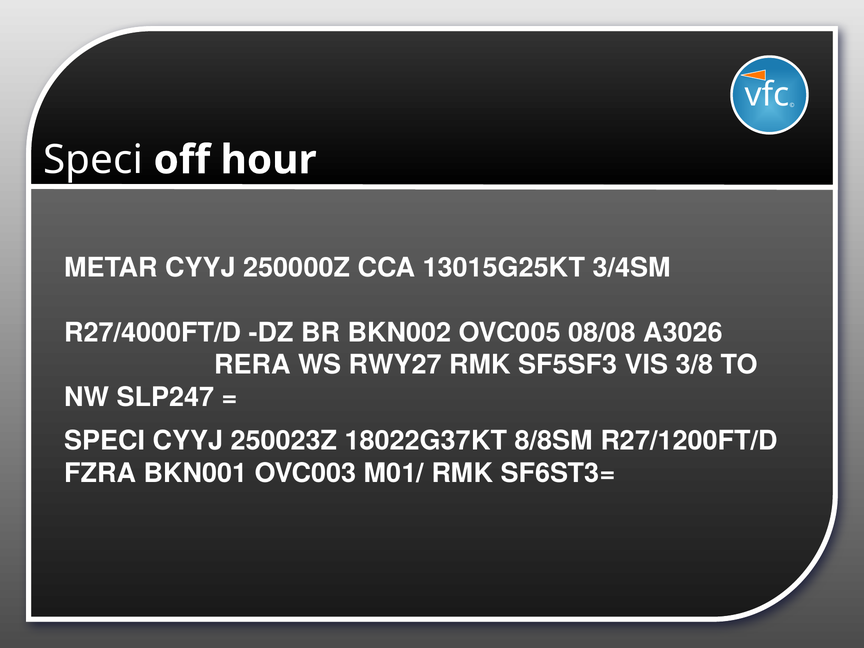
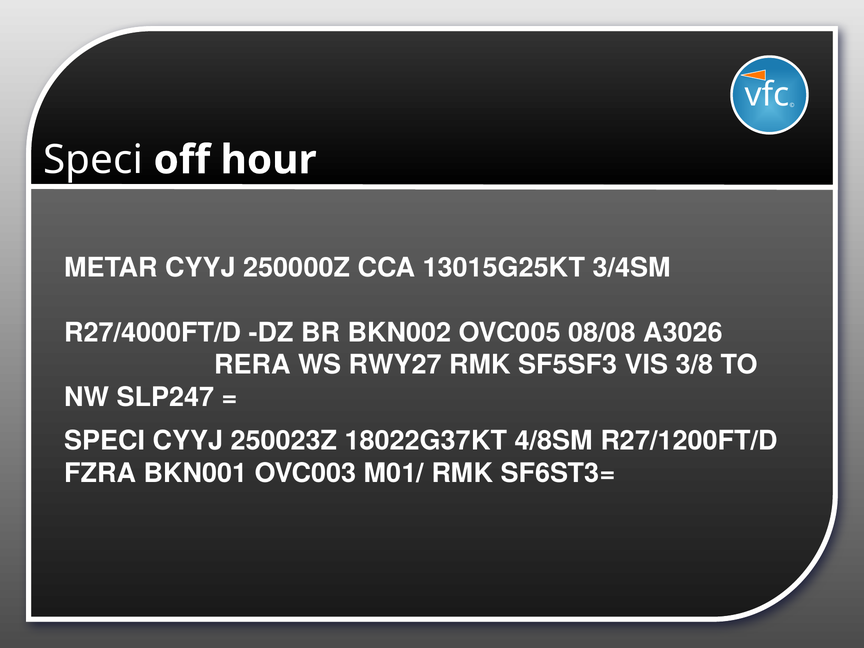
8/8SM: 8/8SM -> 4/8SM
